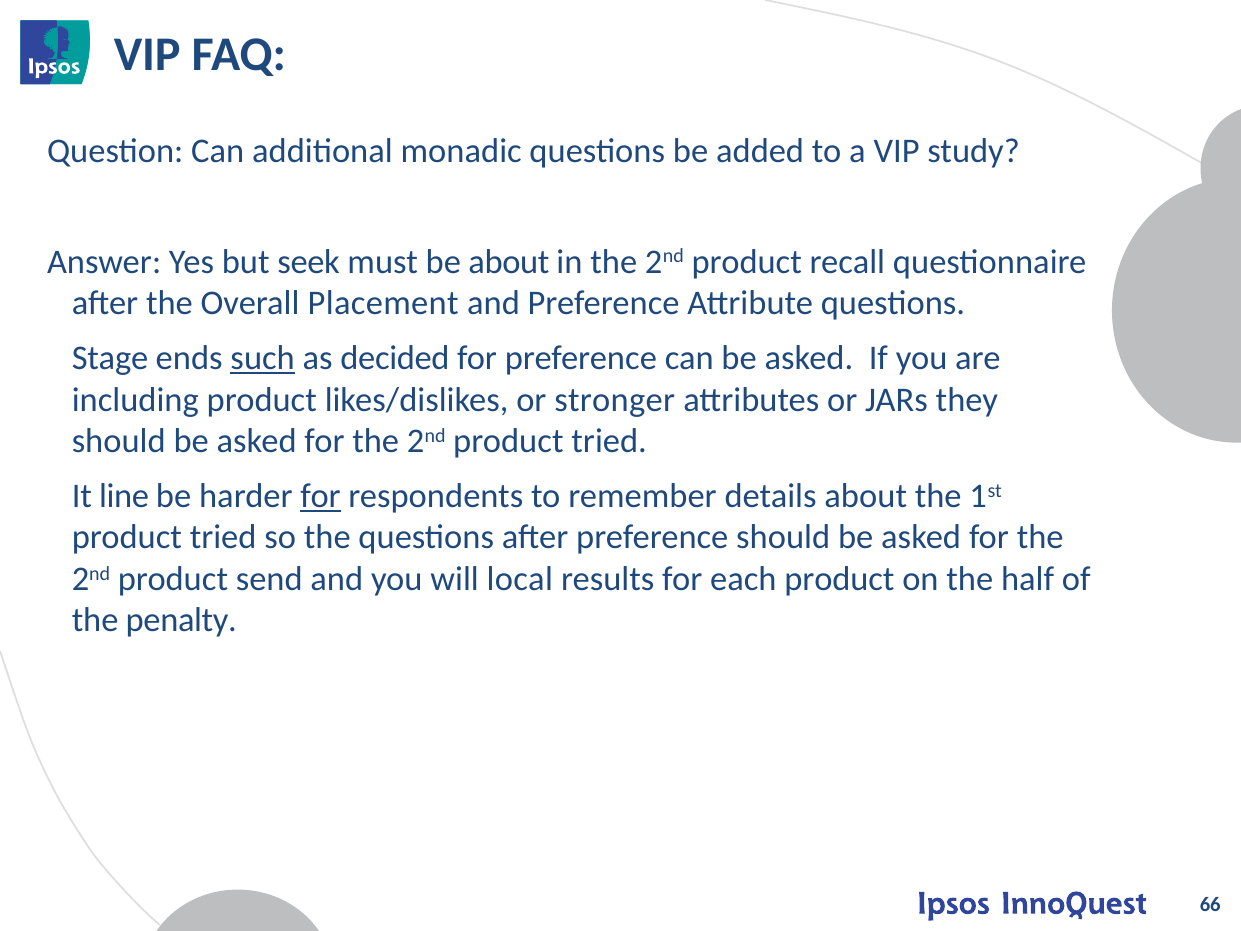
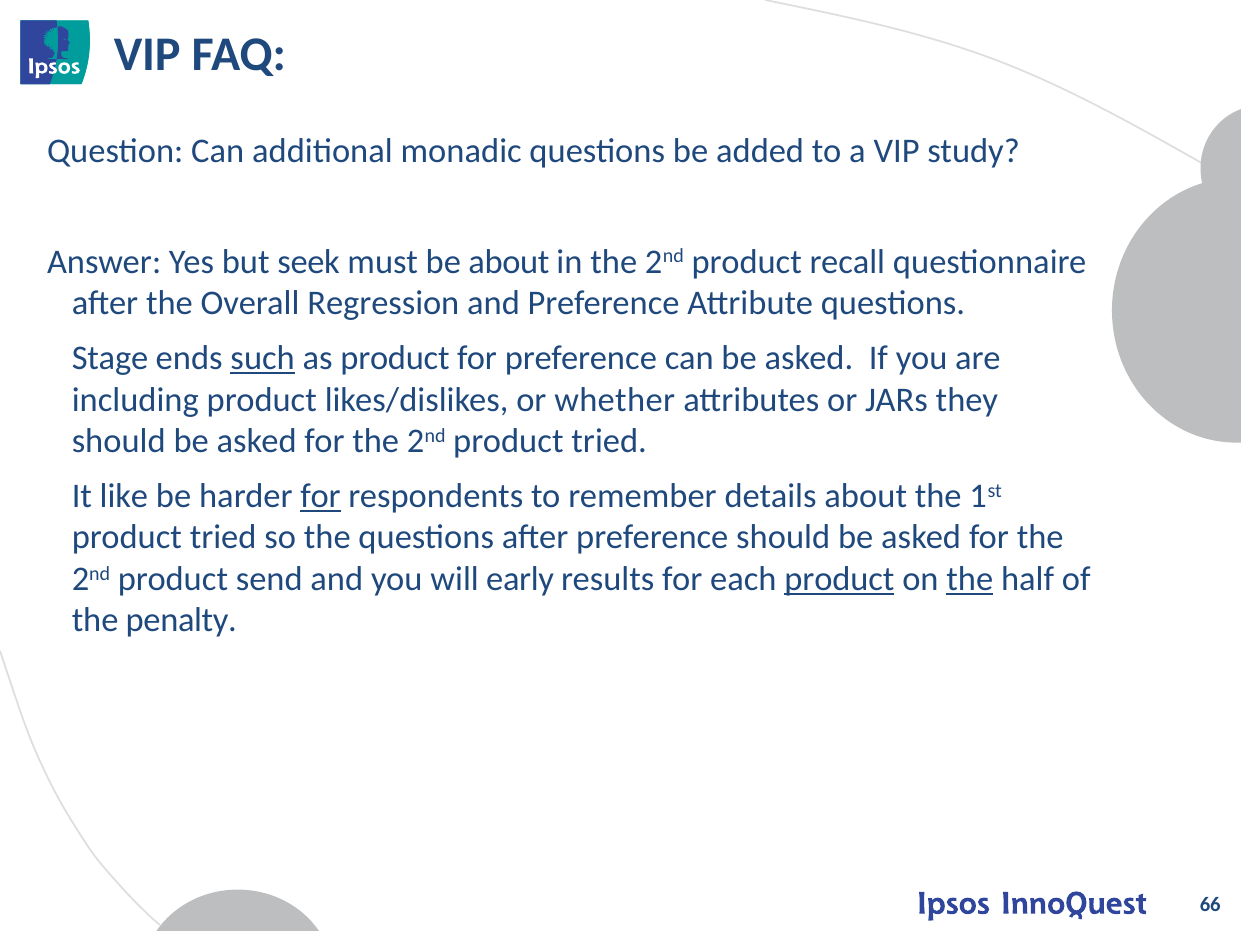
Placement: Placement -> Regression
as decided: decided -> product
stronger: stronger -> whether
line: line -> like
local: local -> early
product at (839, 579) underline: none -> present
the at (970, 579) underline: none -> present
